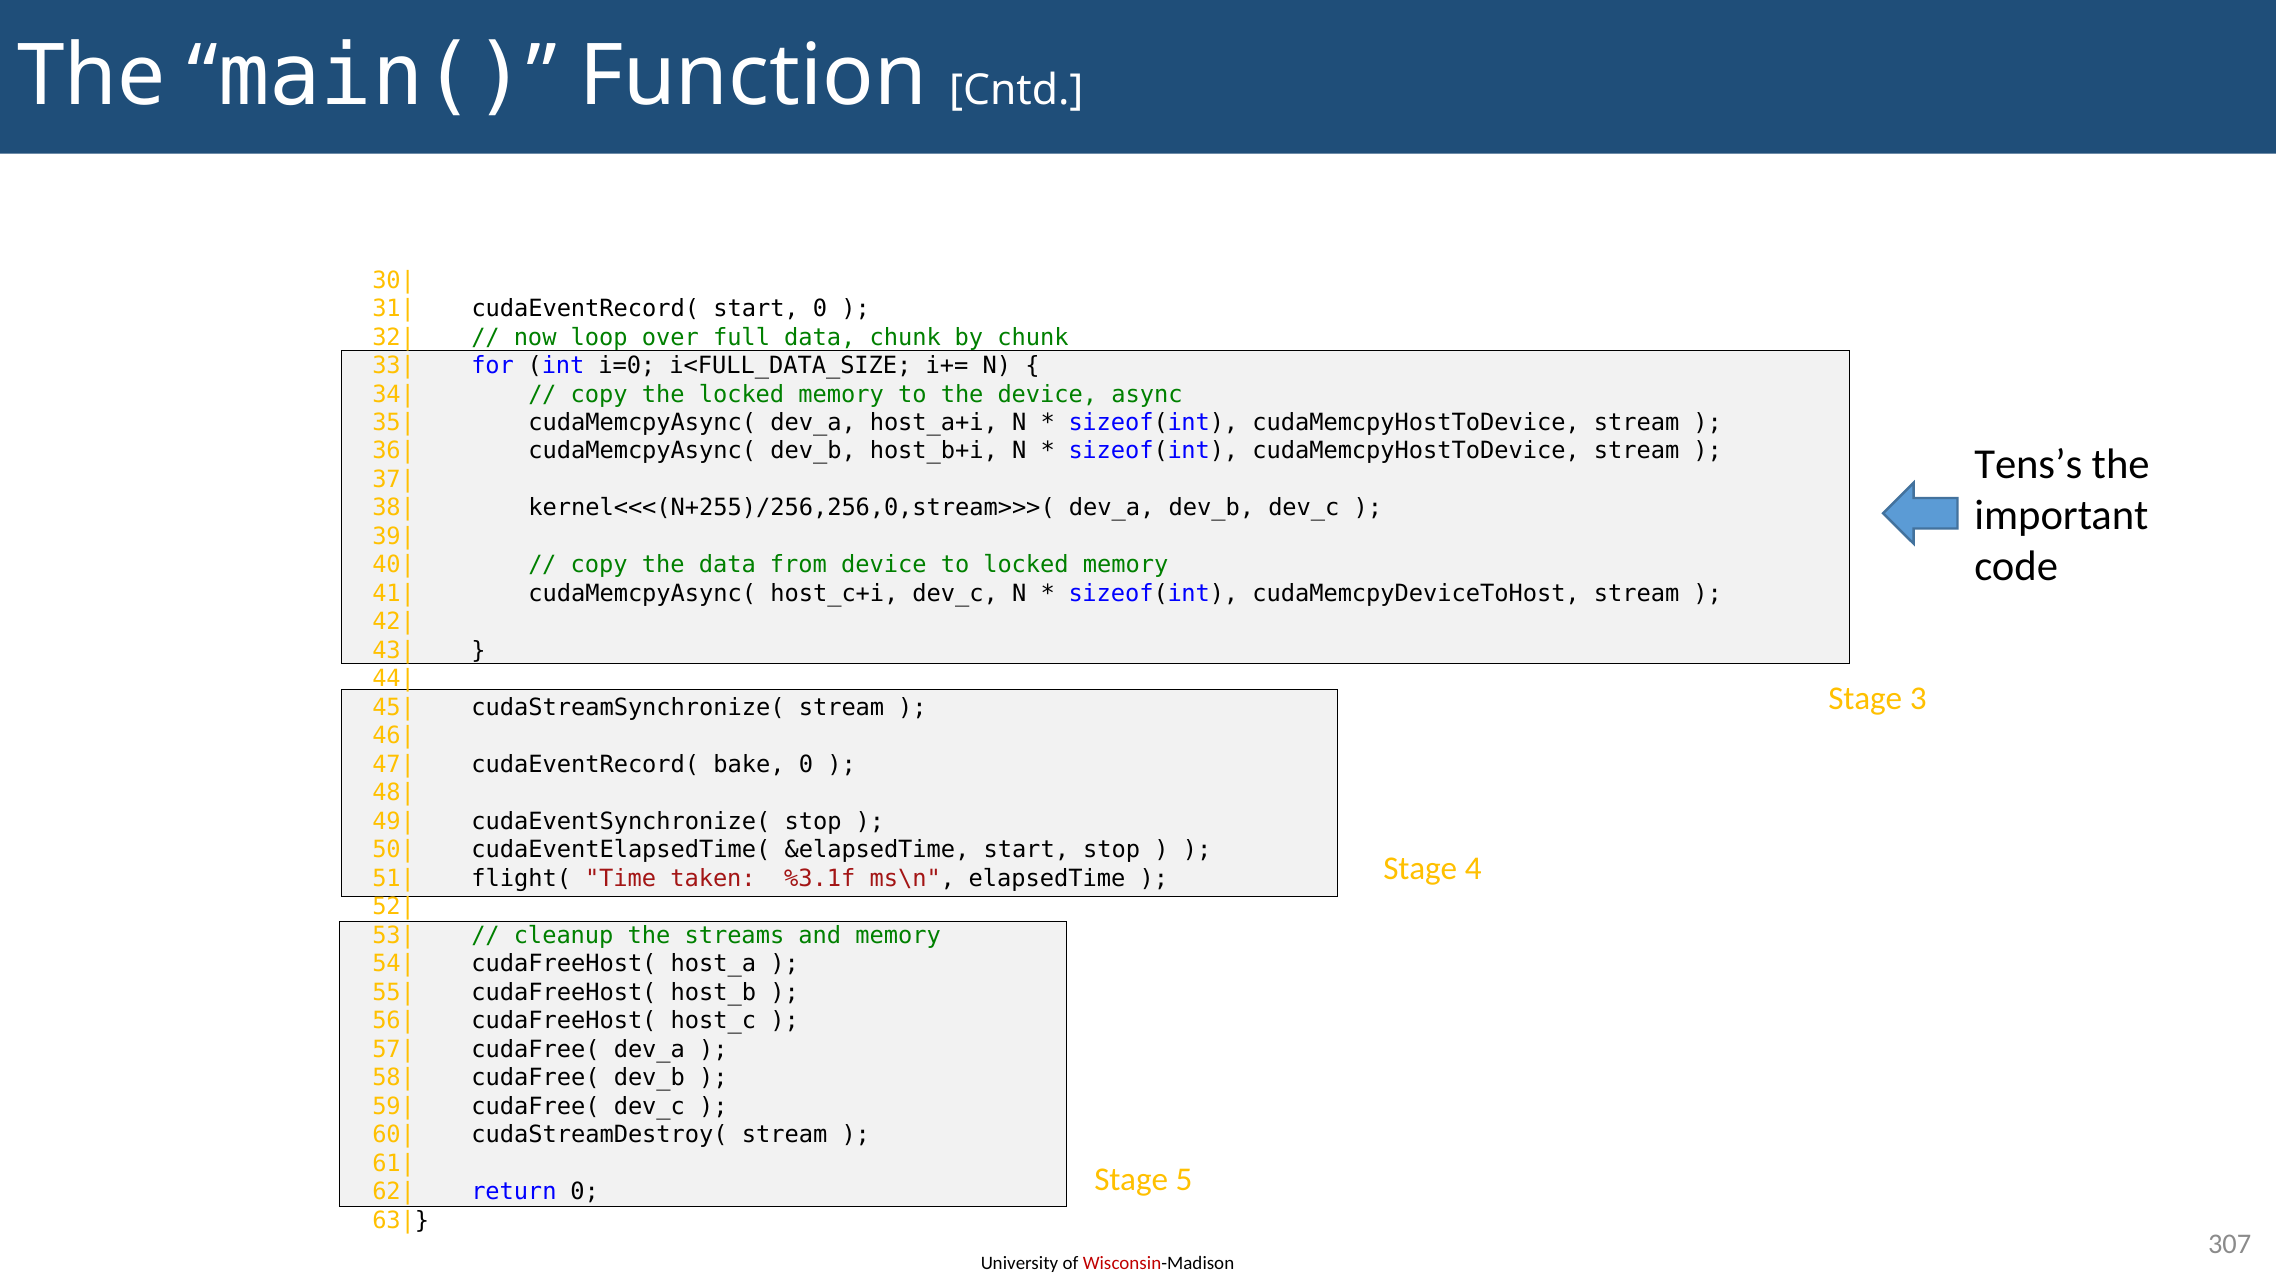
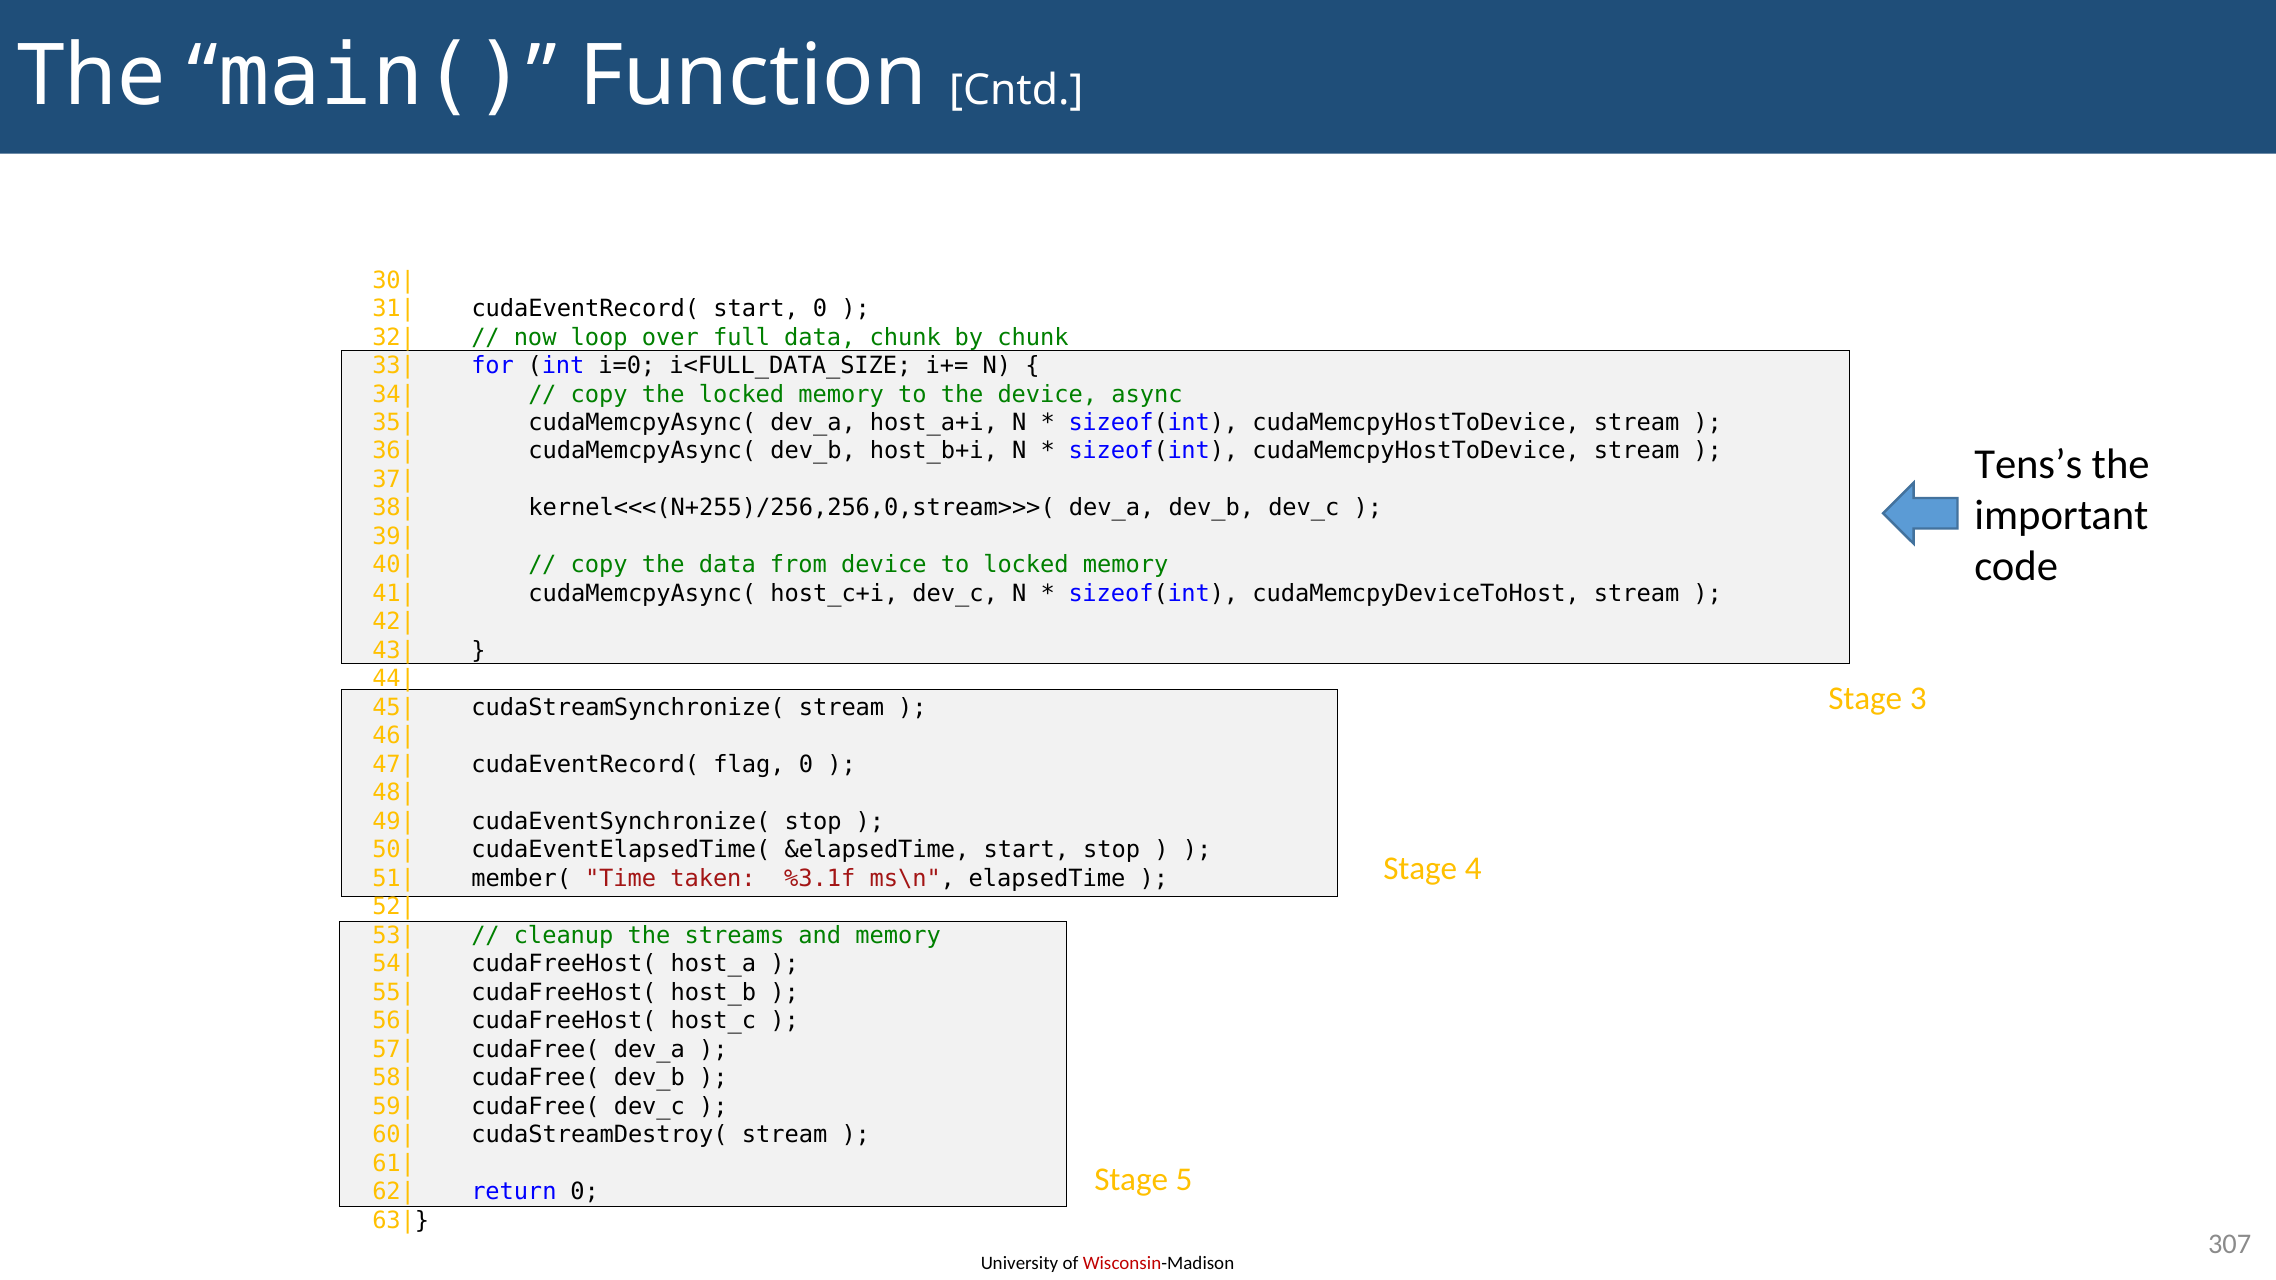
bake: bake -> flag
flight(: flight( -> member(
